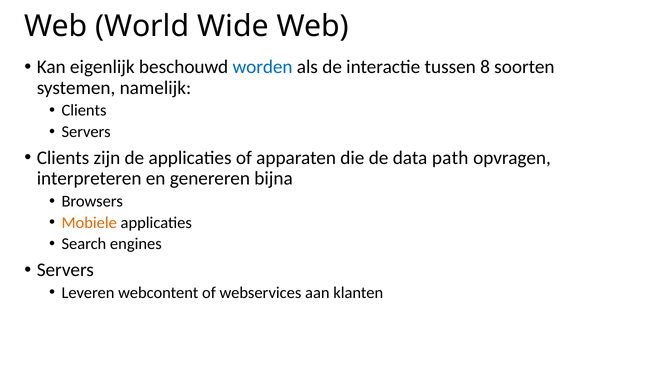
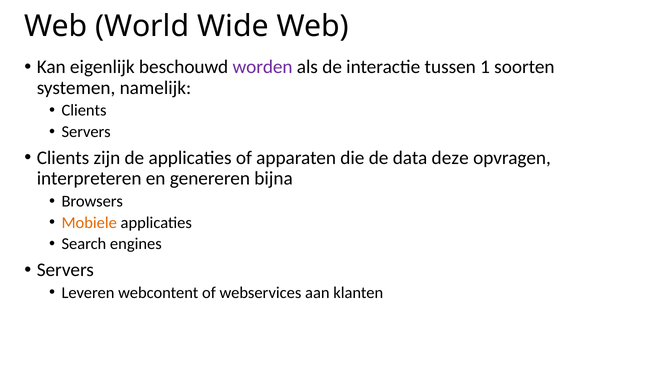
worden colour: blue -> purple
8: 8 -> 1
path: path -> deze
